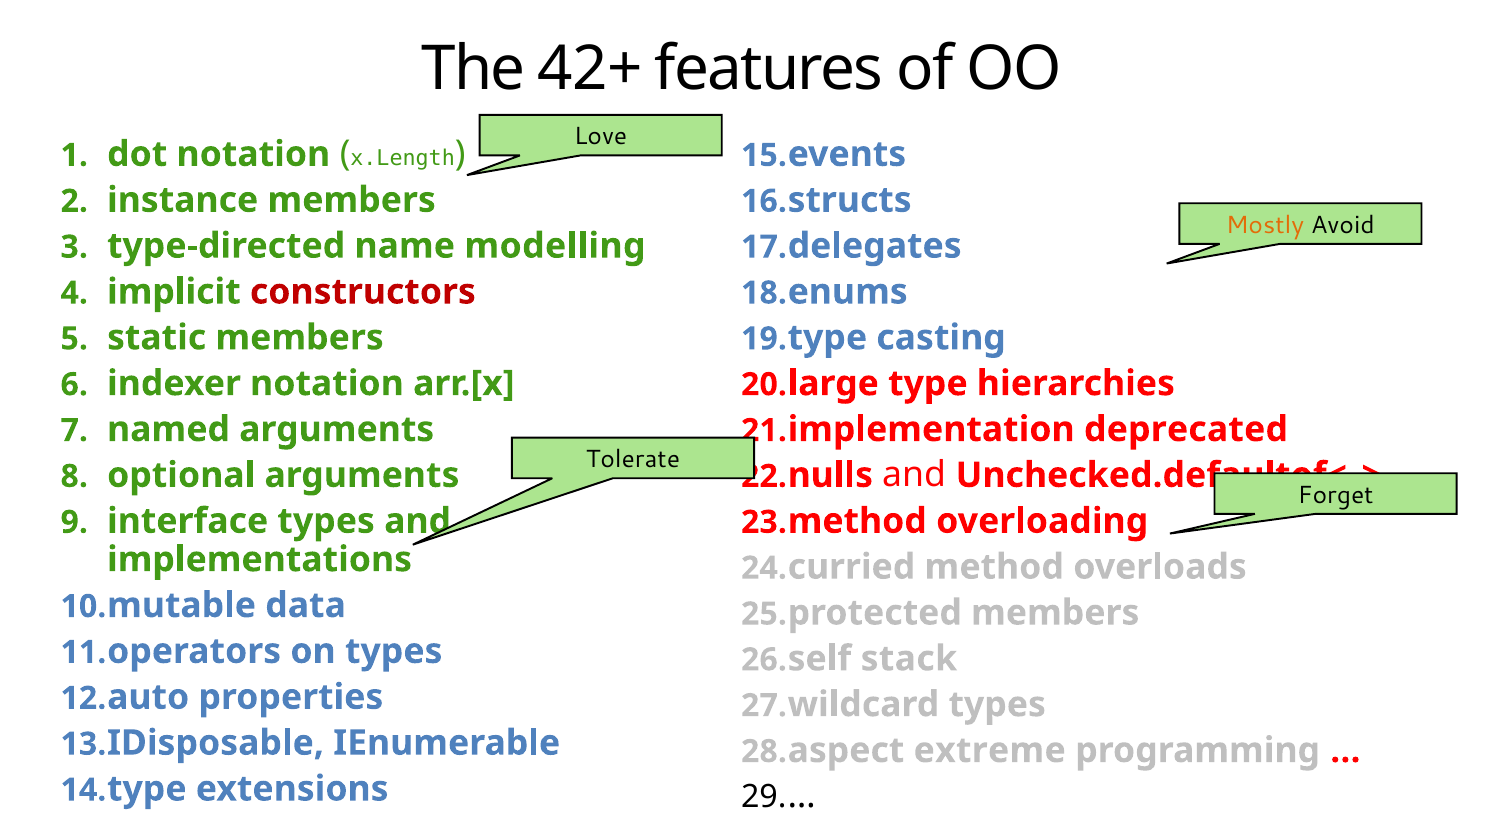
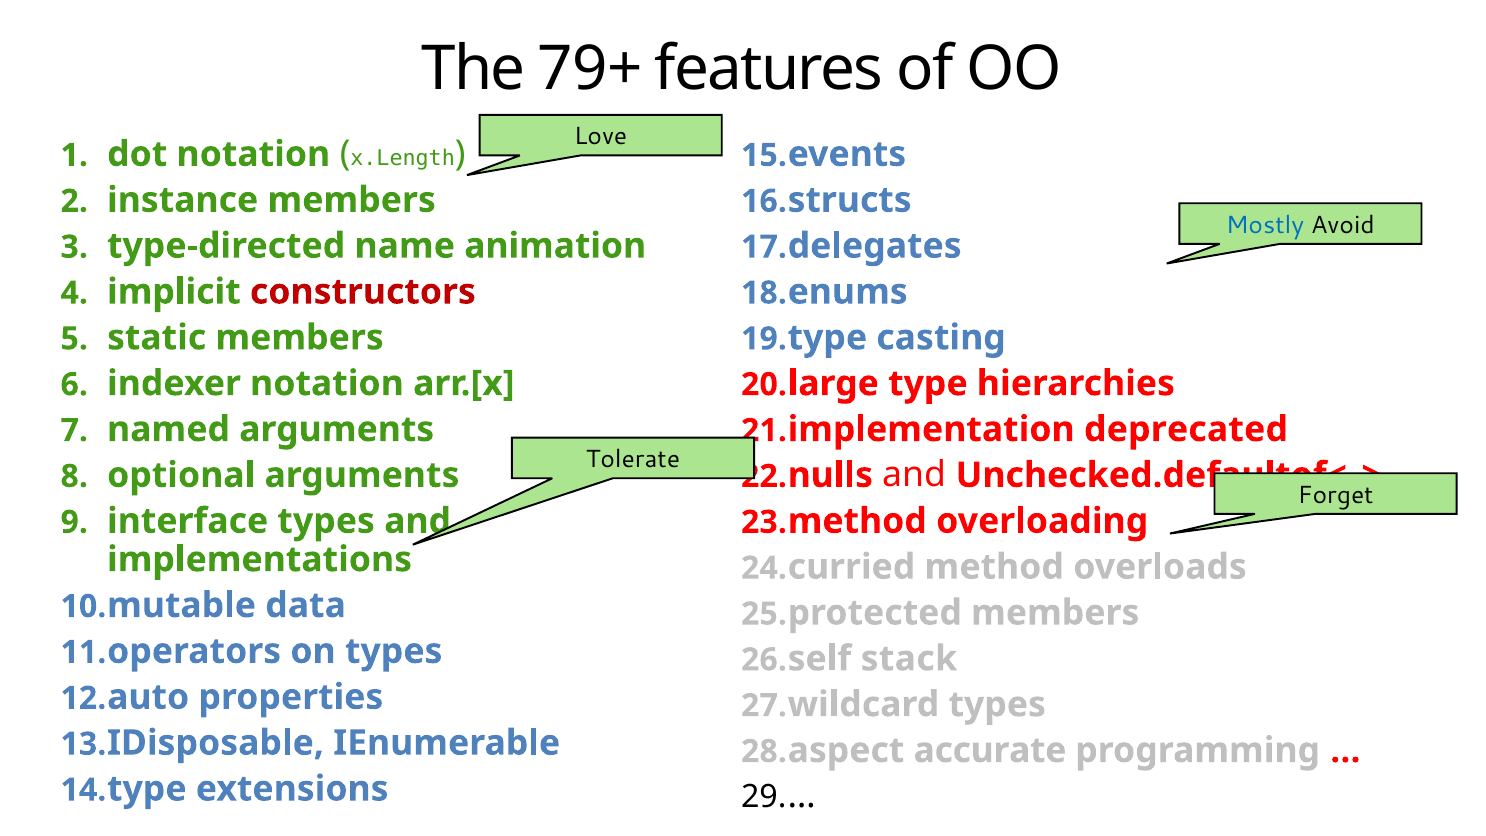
42+: 42+ -> 79+
Mostly colour: orange -> blue
modelling: modelling -> animation
extreme: extreme -> accurate
